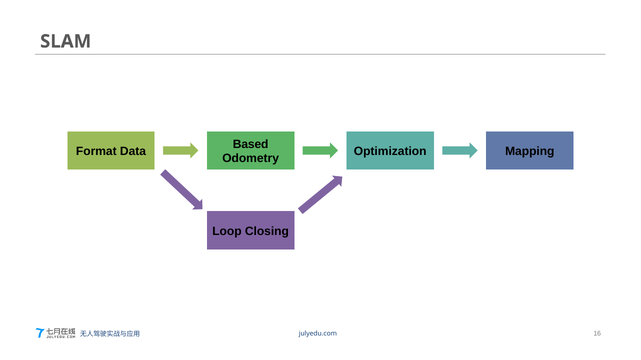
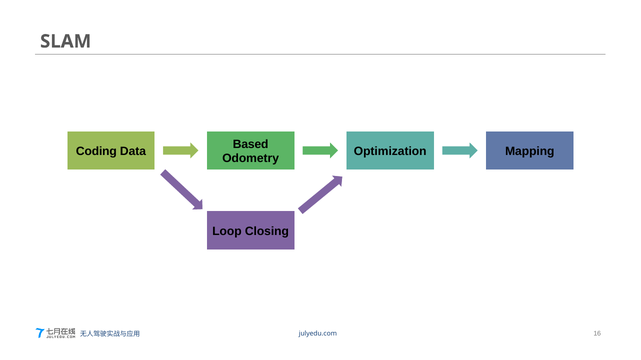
Format: Format -> Coding
